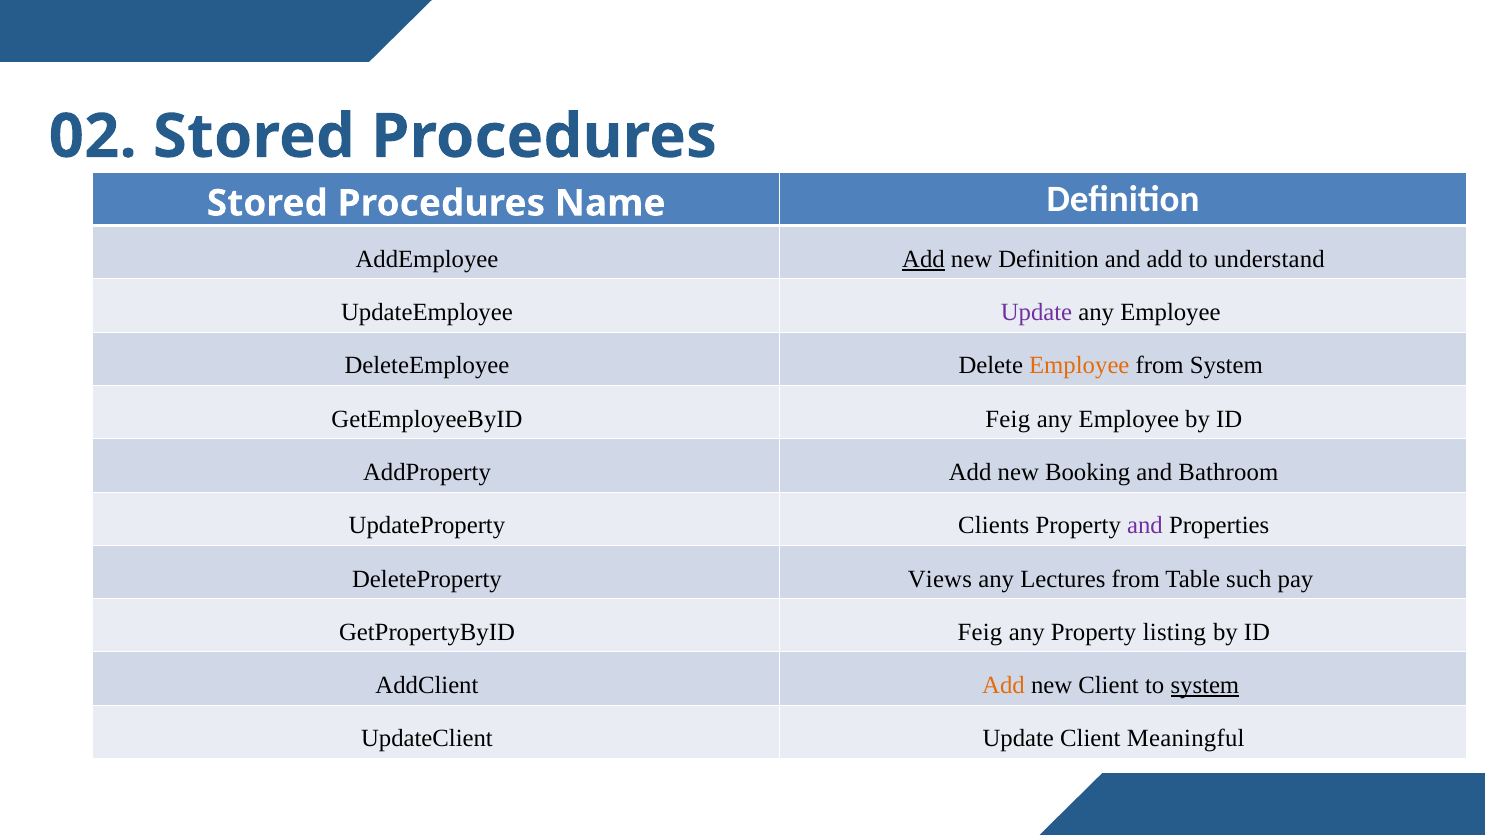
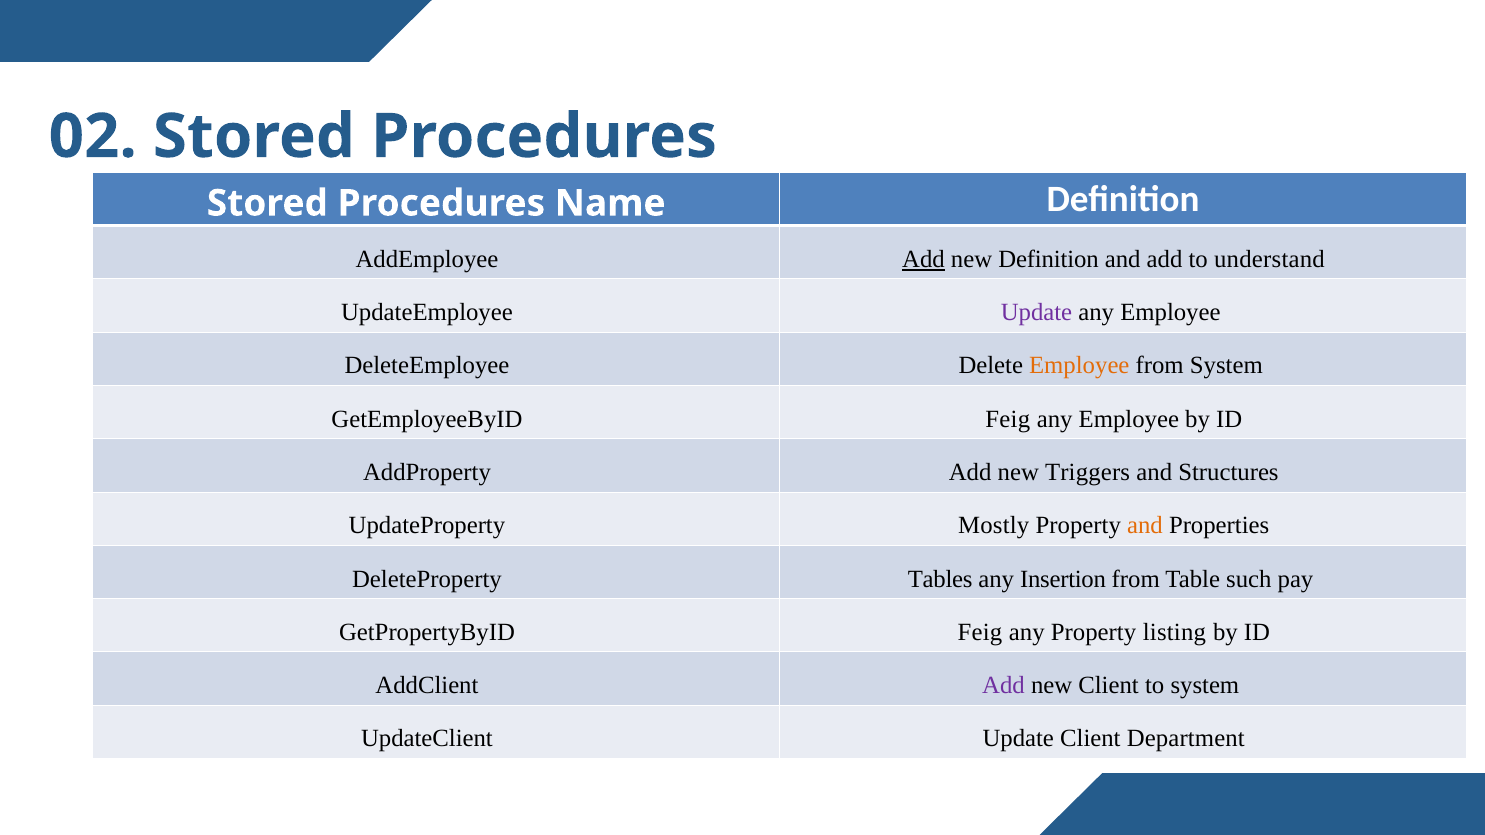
Booking: Booking -> Triggers
Bathroom: Bathroom -> Structures
Clients: Clients -> Mostly
and at (1145, 526) colour: purple -> orange
Views: Views -> Tables
Lectures: Lectures -> Insertion
Add at (1004, 686) colour: orange -> purple
system at (1205, 686) underline: present -> none
Meaningful: Meaningful -> Department
